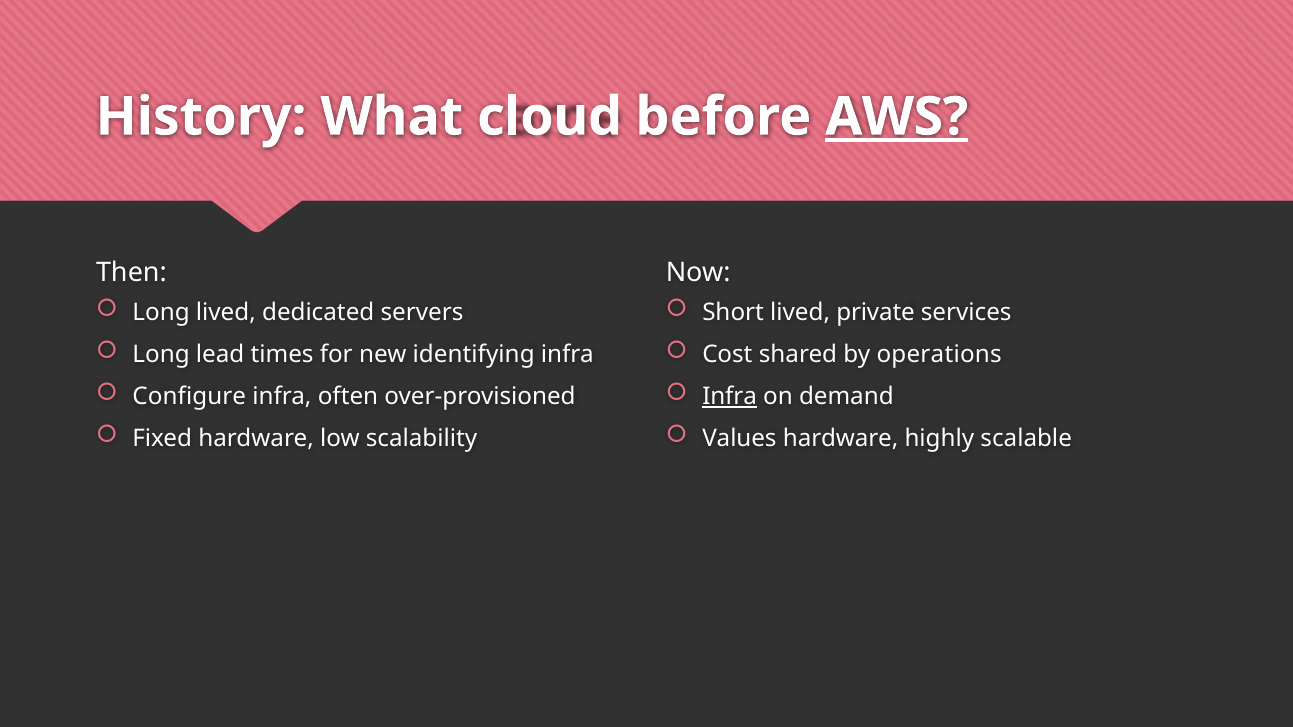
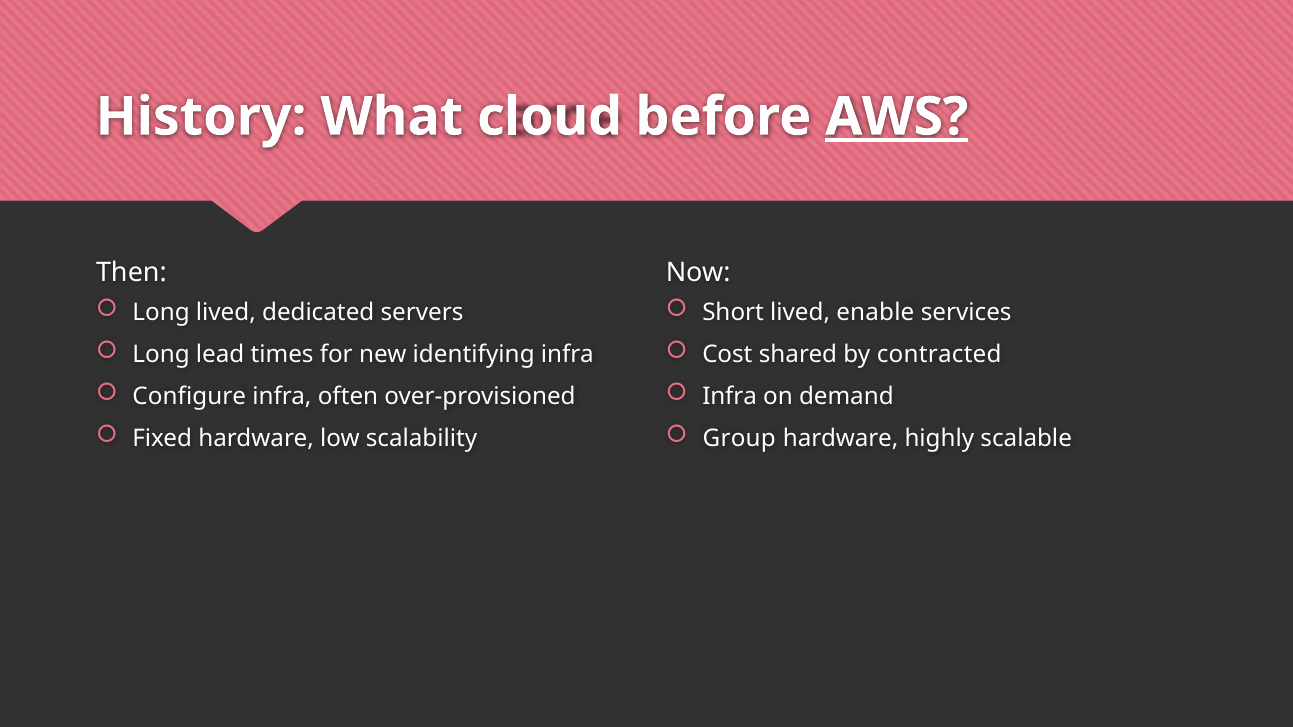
private: private -> enable
operations: operations -> contracted
Infra at (730, 397) underline: present -> none
Values: Values -> Group
